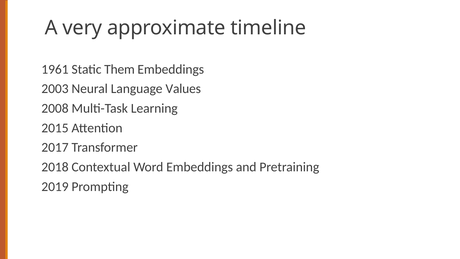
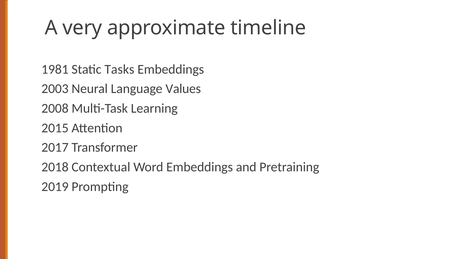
1961: 1961 -> 1981
Them: Them -> Tasks
